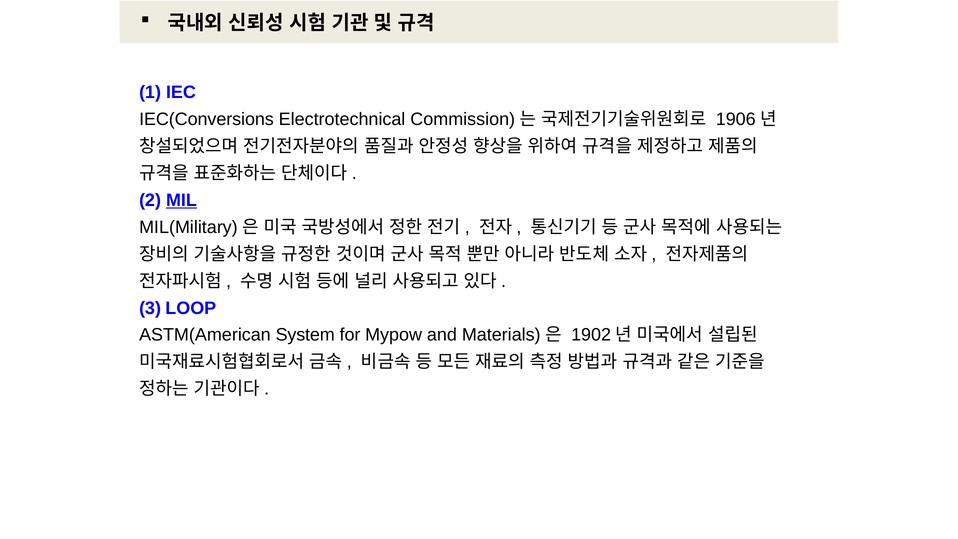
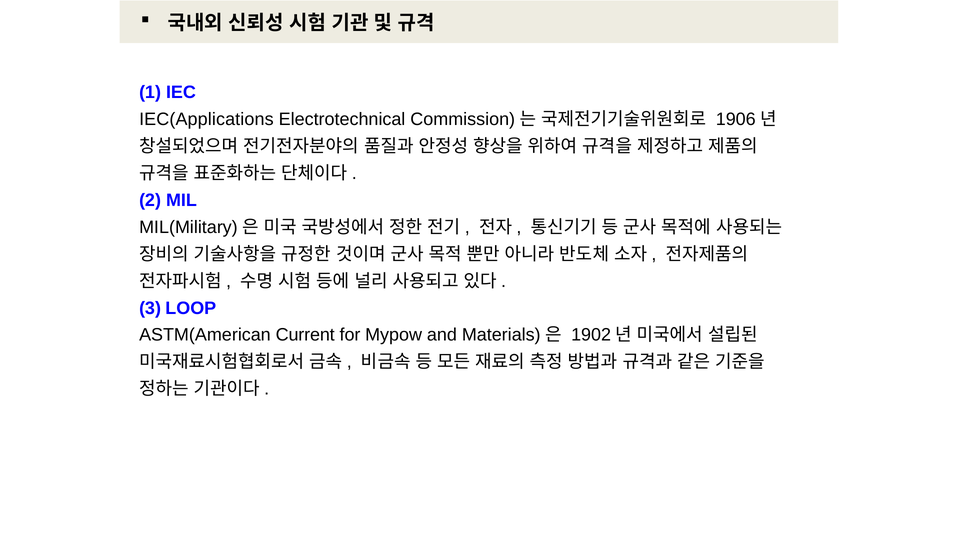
IEC(Conversions: IEC(Conversions -> IEC(Applications
MIL underline: present -> none
System: System -> Current
